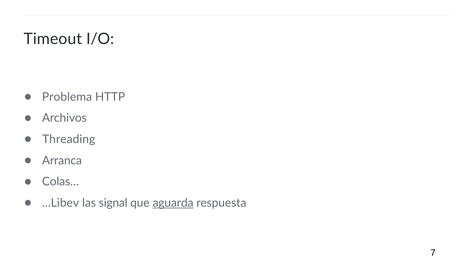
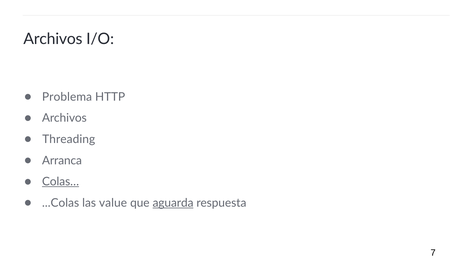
Timeout at (53, 39): Timeout -> Archivos
Colas… underline: none -> present
...Libev: ...Libev -> ...Colas
signal: signal -> value
